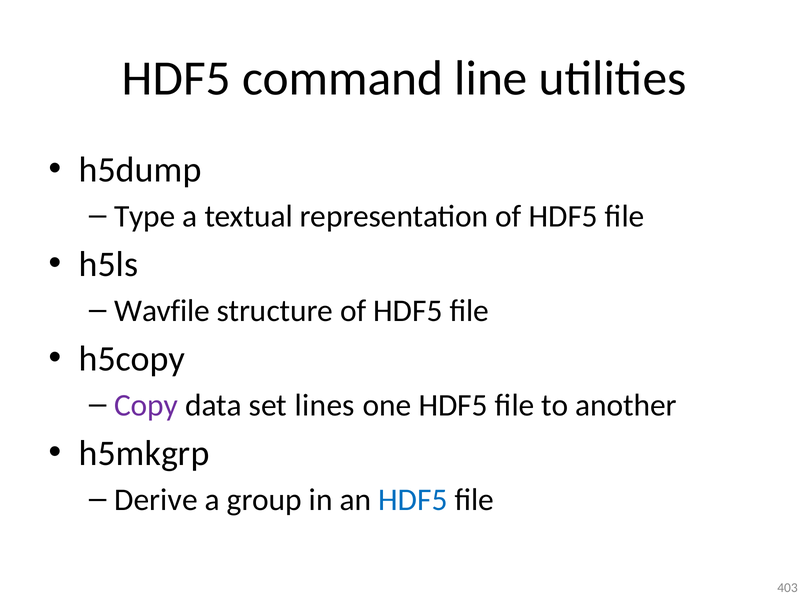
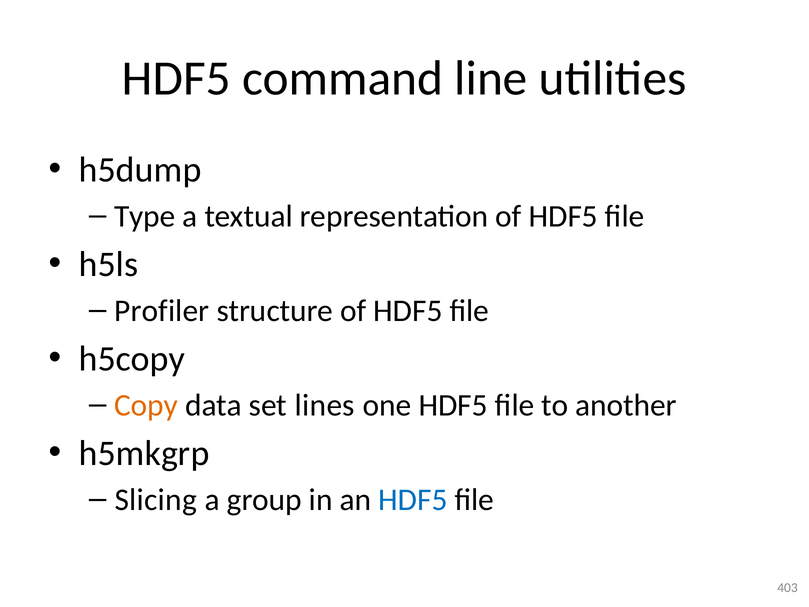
Wavfile: Wavfile -> Profiler
Copy colour: purple -> orange
Derive: Derive -> Slicing
